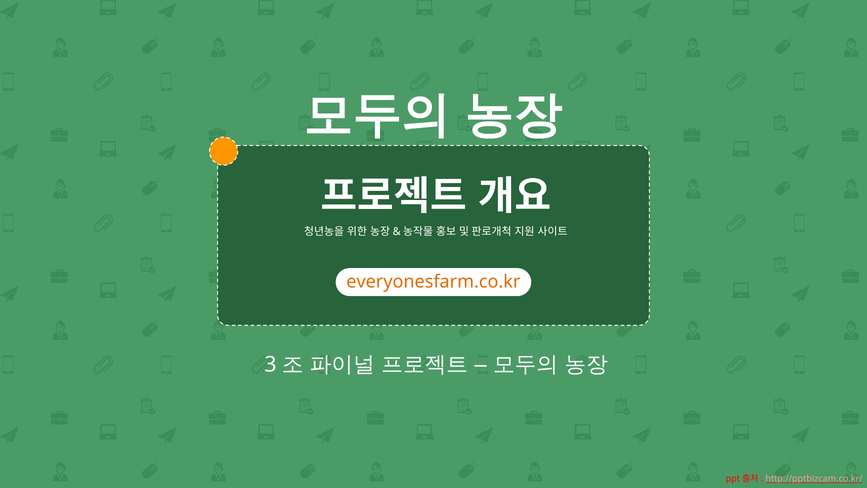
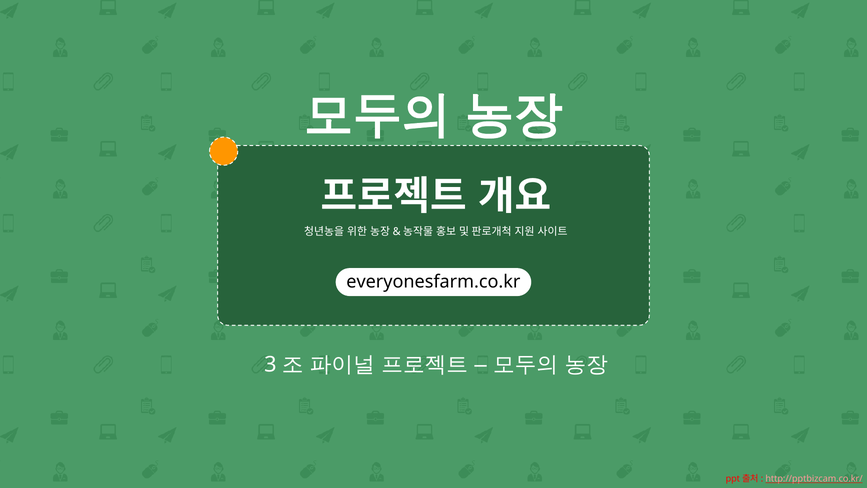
everyonesfarm.co.kr colour: orange -> black
